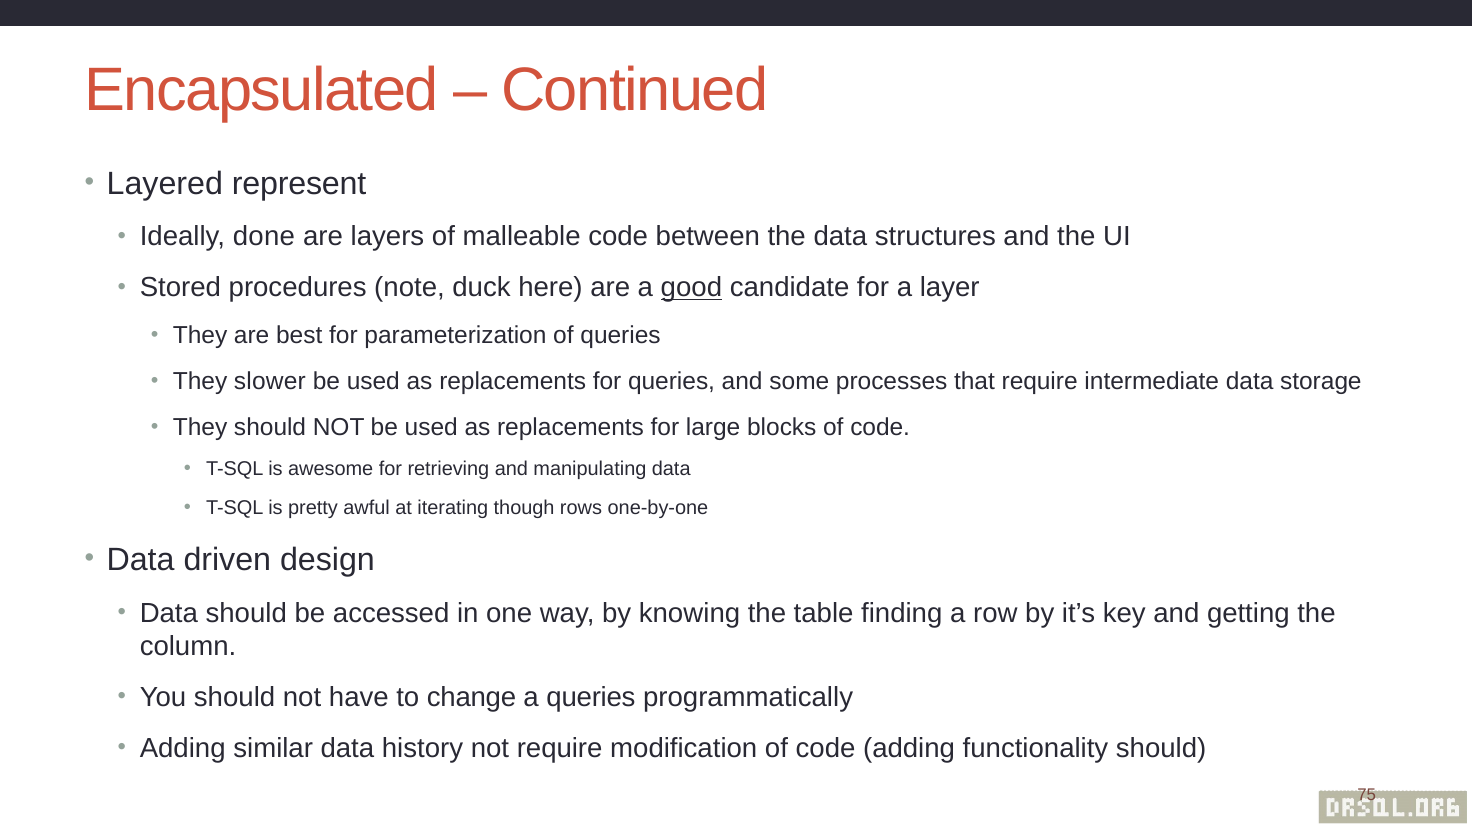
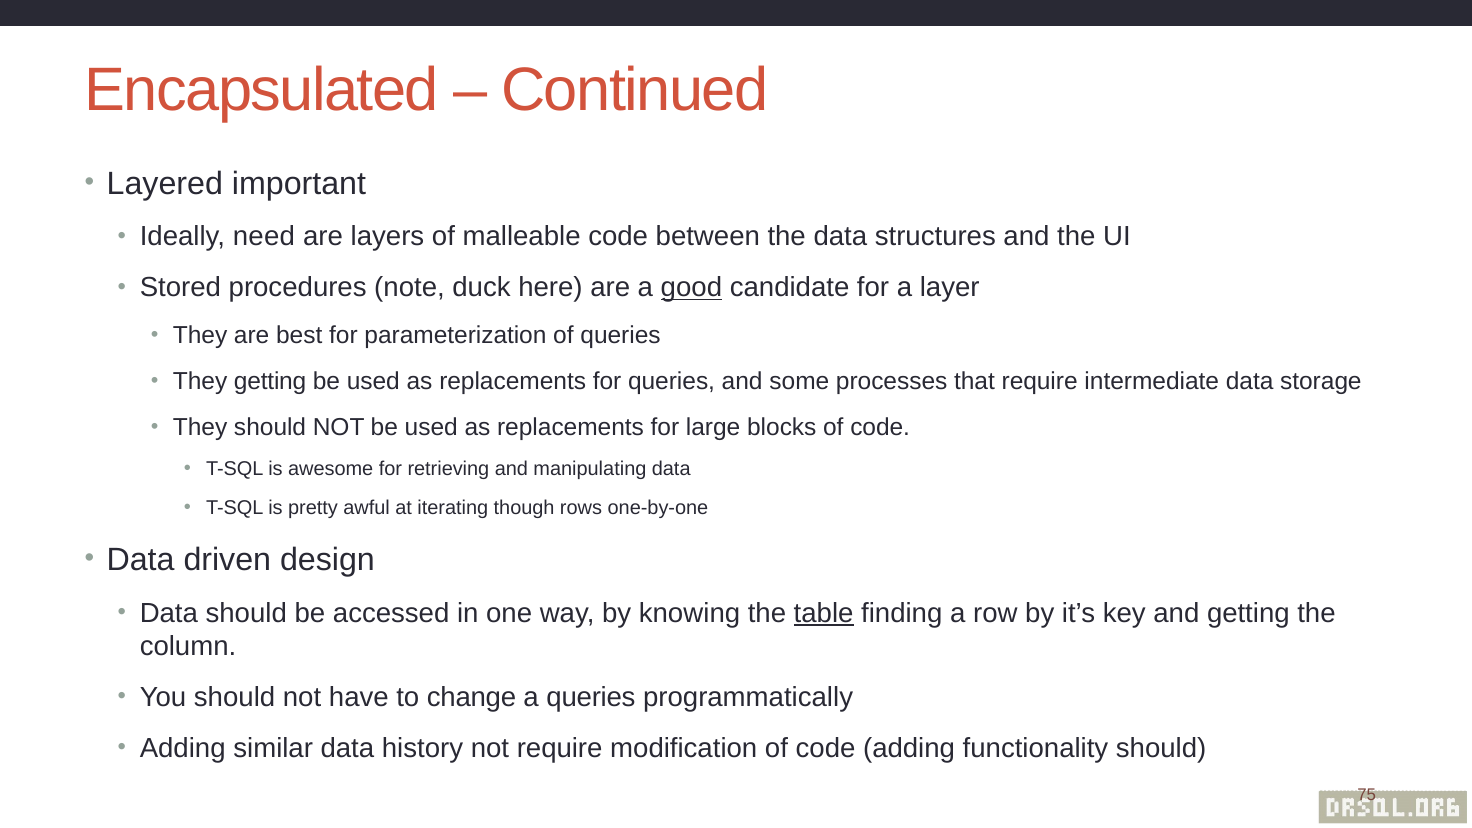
represent: represent -> important
done: done -> need
They slower: slower -> getting
table underline: none -> present
